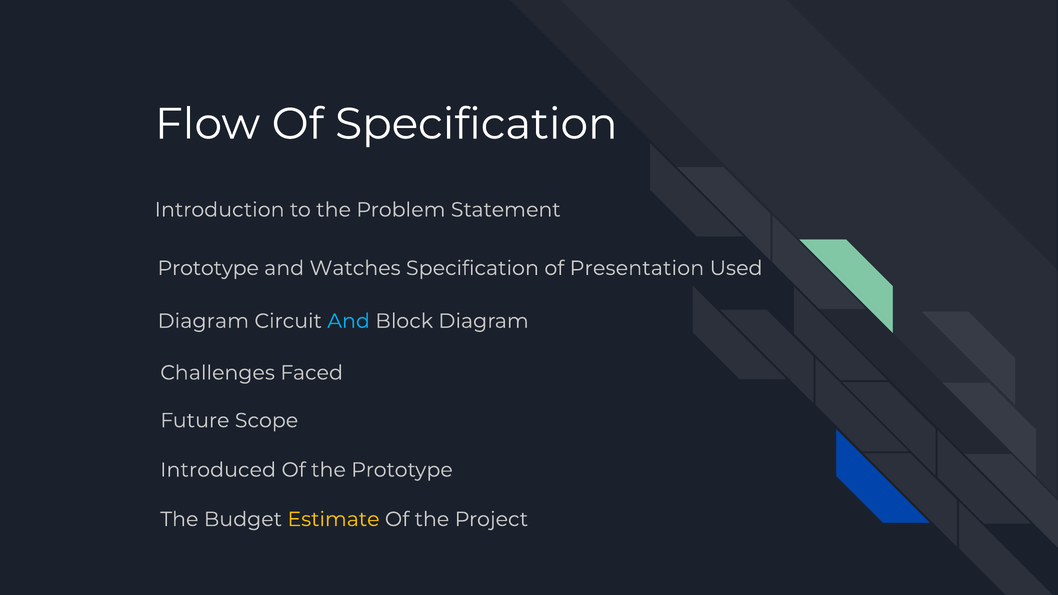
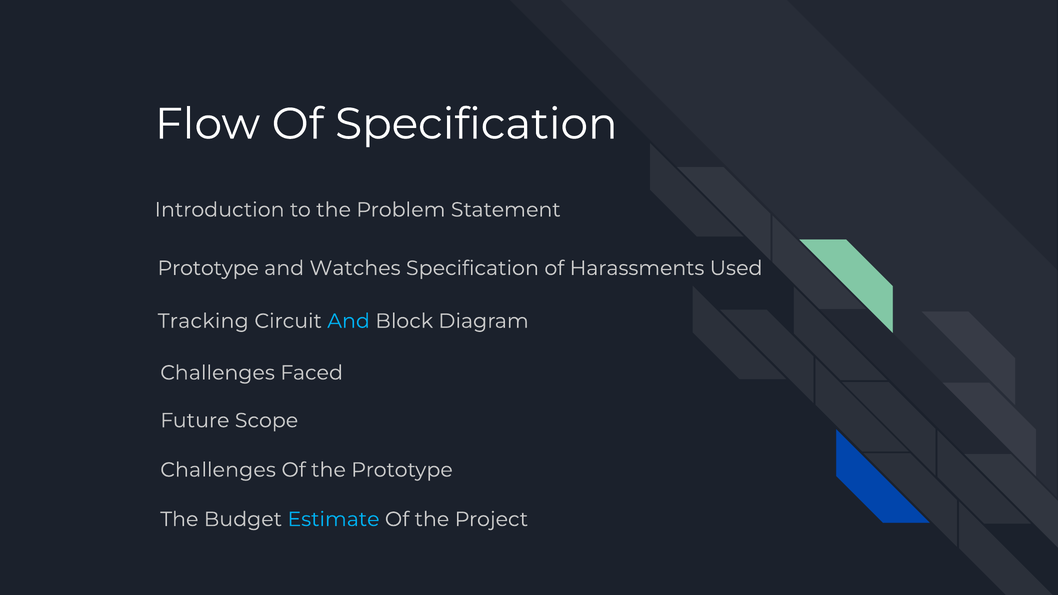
Presentation: Presentation -> Harassments
Diagram at (203, 321): Diagram -> Tracking
Introduced at (218, 470): Introduced -> Challenges
Estimate colour: yellow -> light blue
